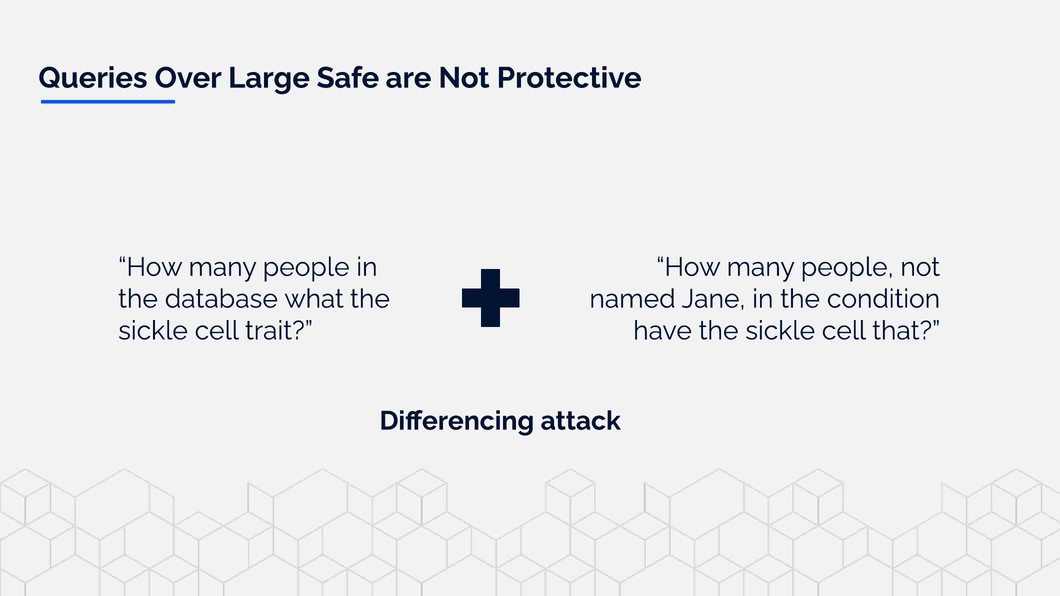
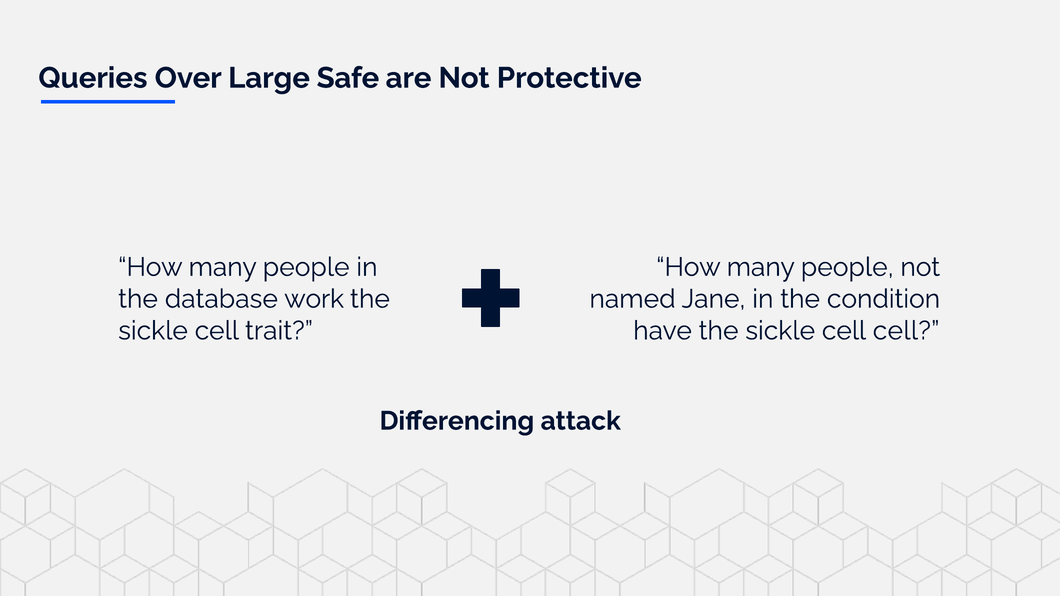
what: what -> work
cell that: that -> cell
